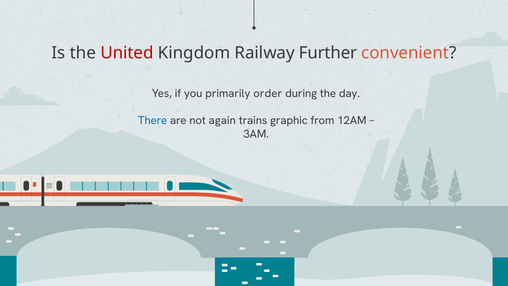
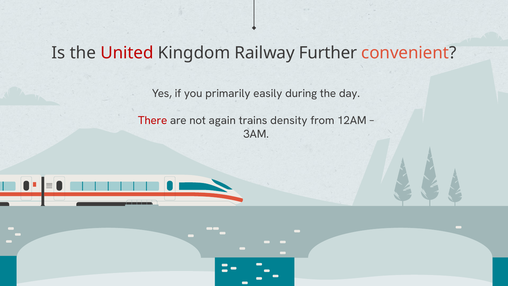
order: order -> easily
There colour: blue -> red
graphic: graphic -> density
